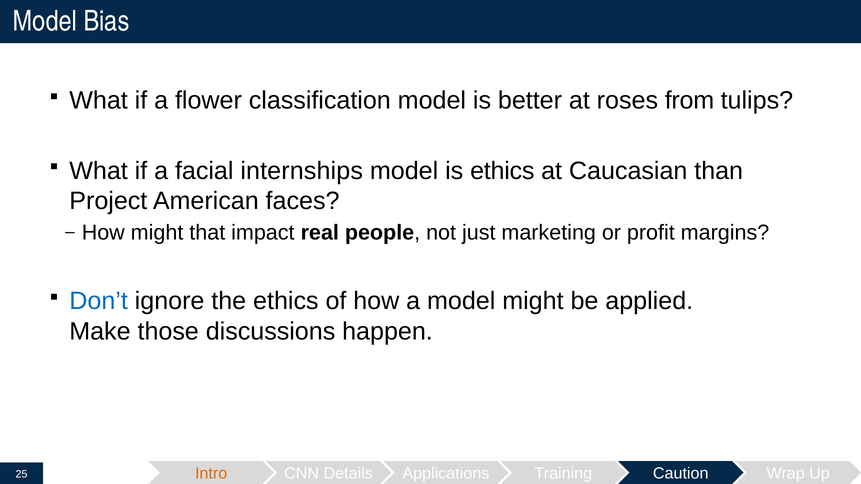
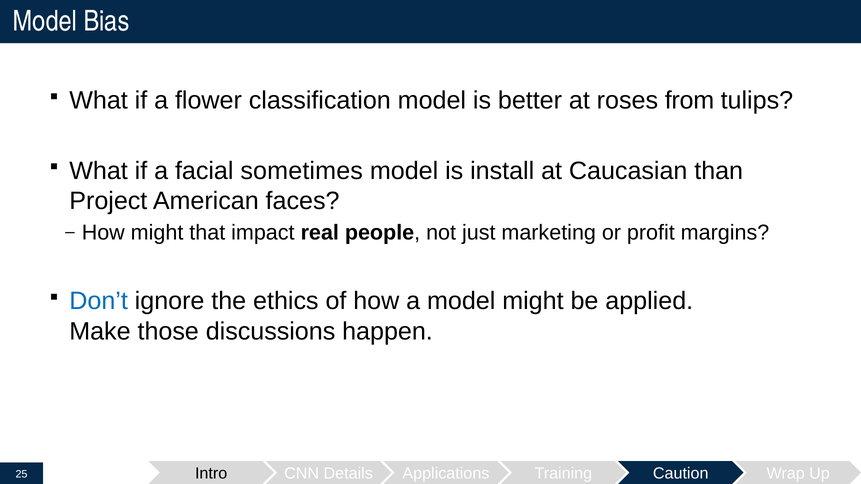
internships: internships -> sometimes
is ethics: ethics -> install
Intro colour: orange -> black
